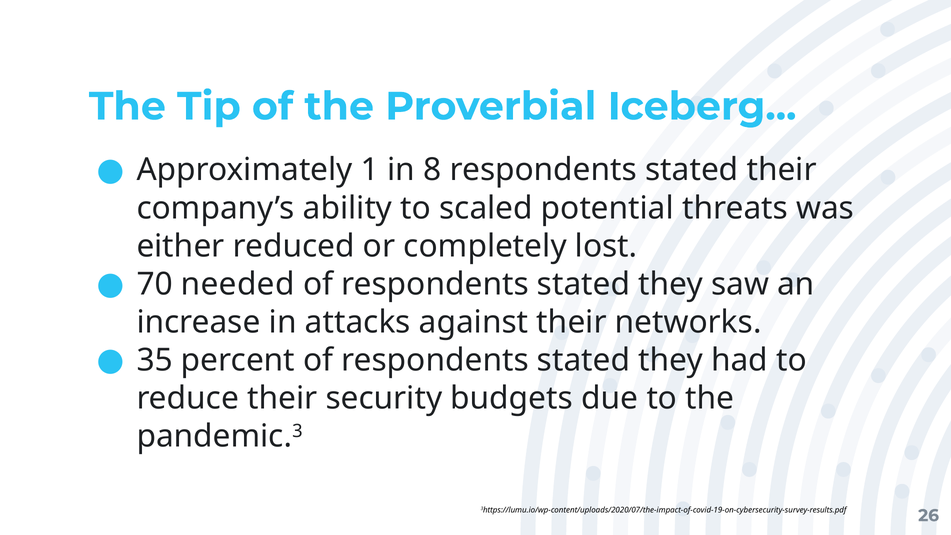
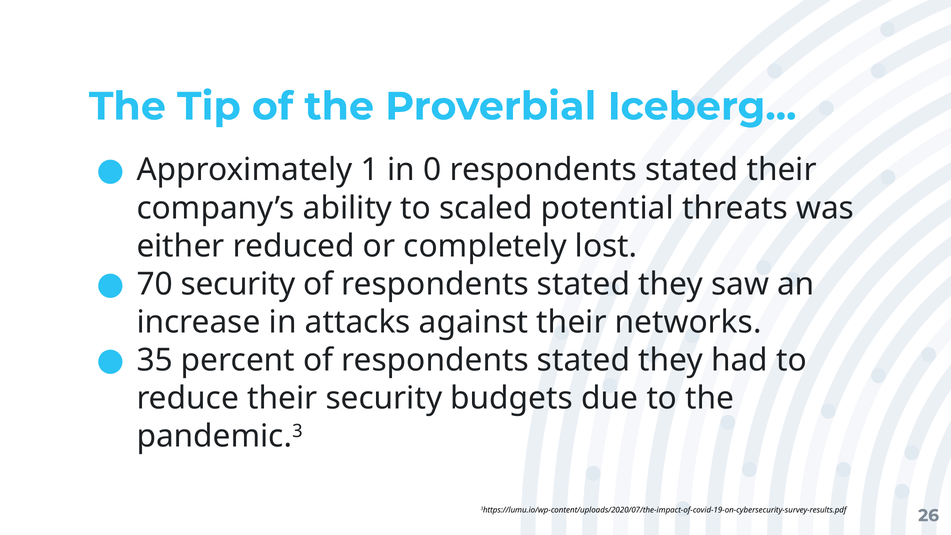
8: 8 -> 0
70 needed: needed -> security
